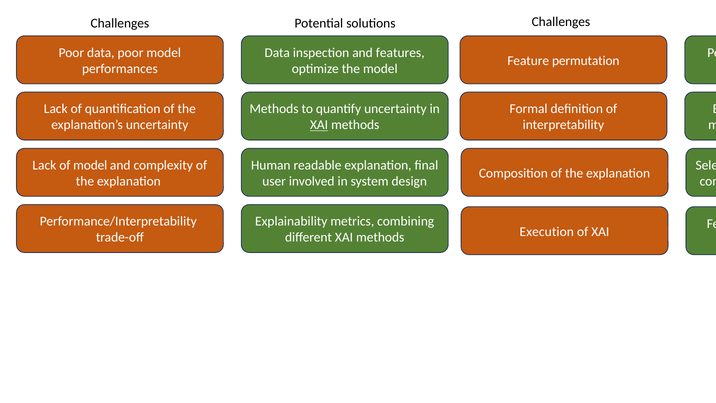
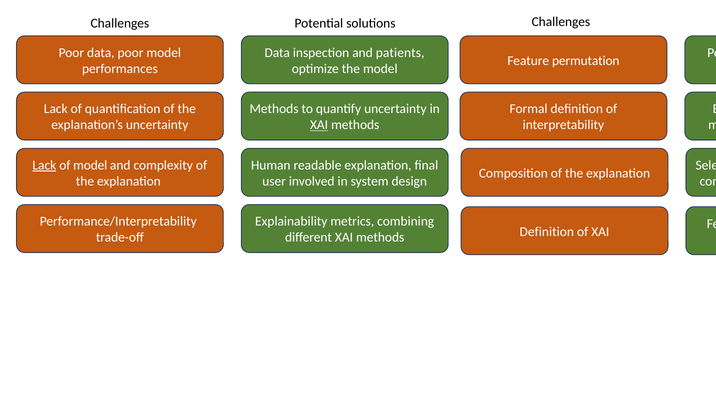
and features: features -> patients
Lack at (44, 165) underline: none -> present
Execution at (547, 231): Execution -> Definition
